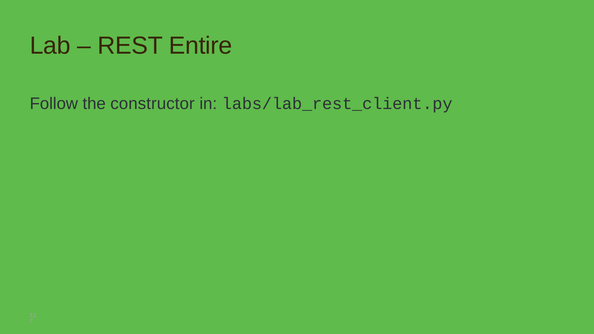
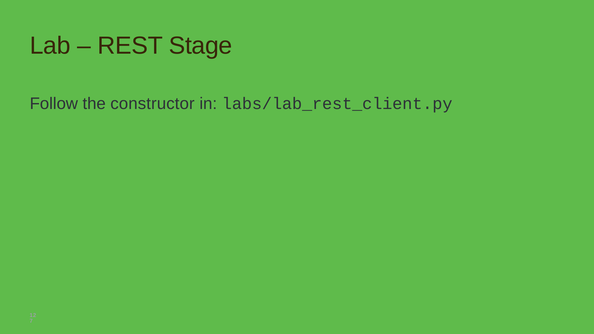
Entire: Entire -> Stage
